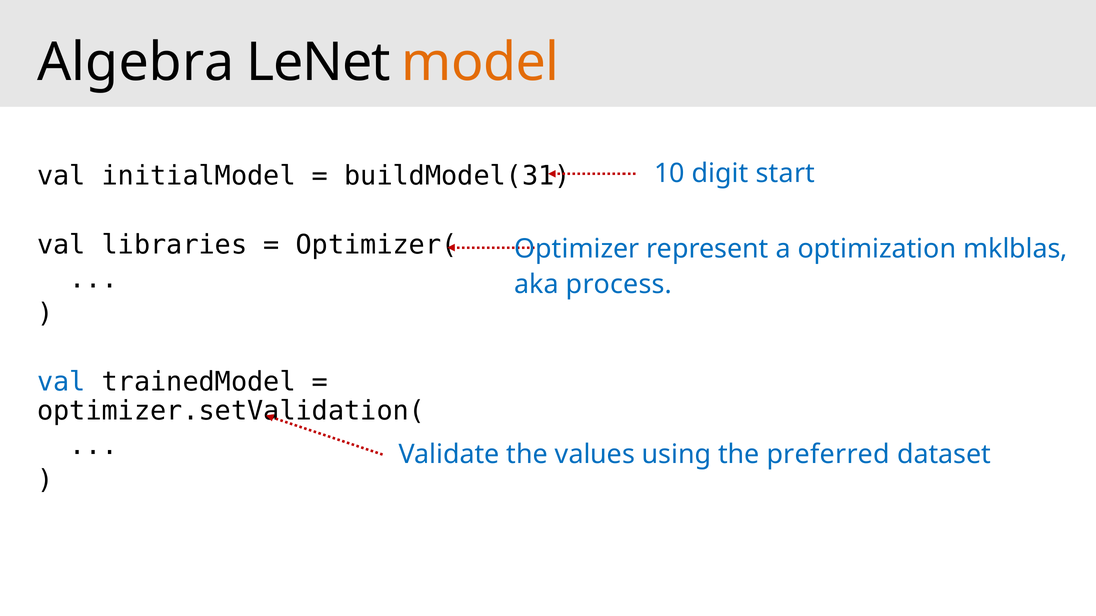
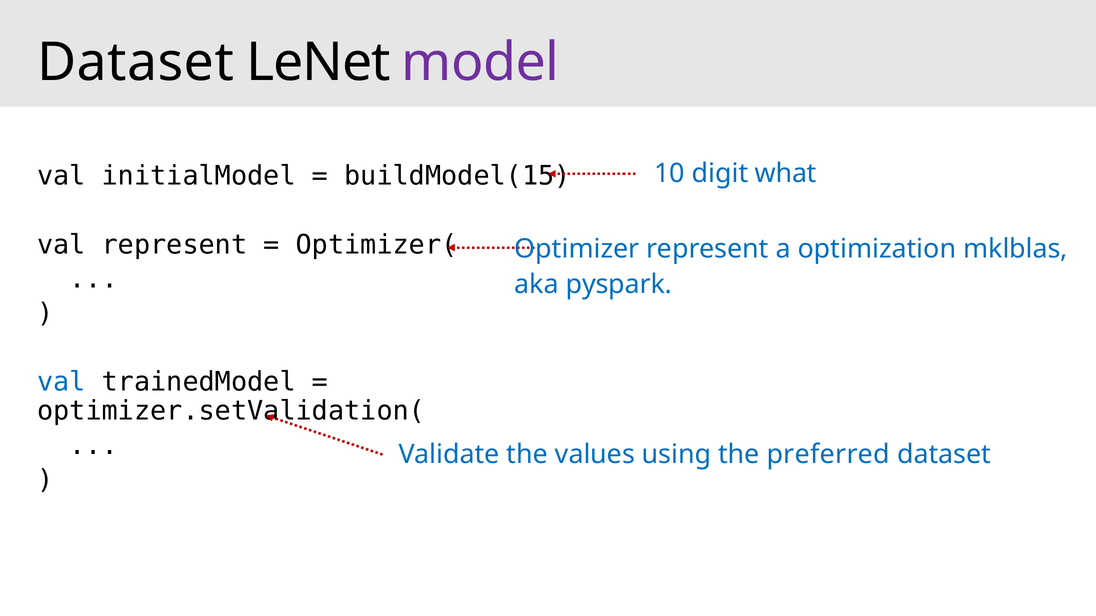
Algebra at (136, 63): Algebra -> Dataset
model colour: orange -> purple
buildModel(31: buildModel(31 -> buildModel(15
start: start -> what
val libraries: libraries -> represent
process: process -> pyspark
